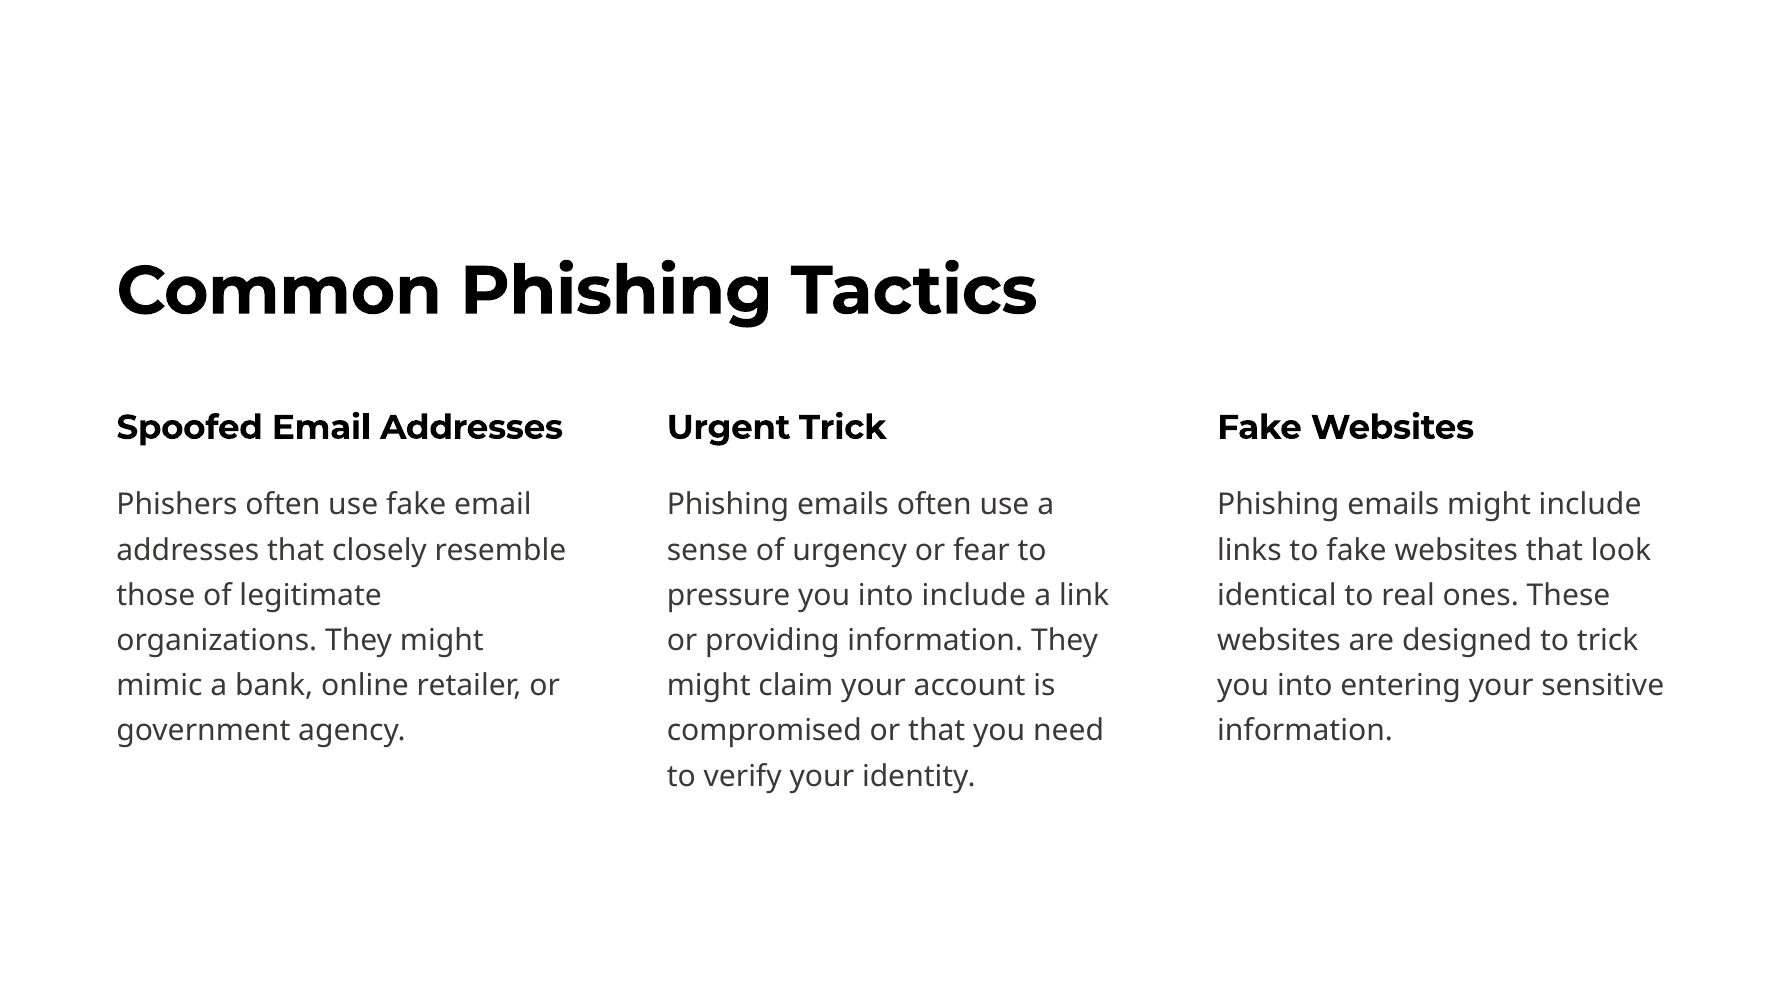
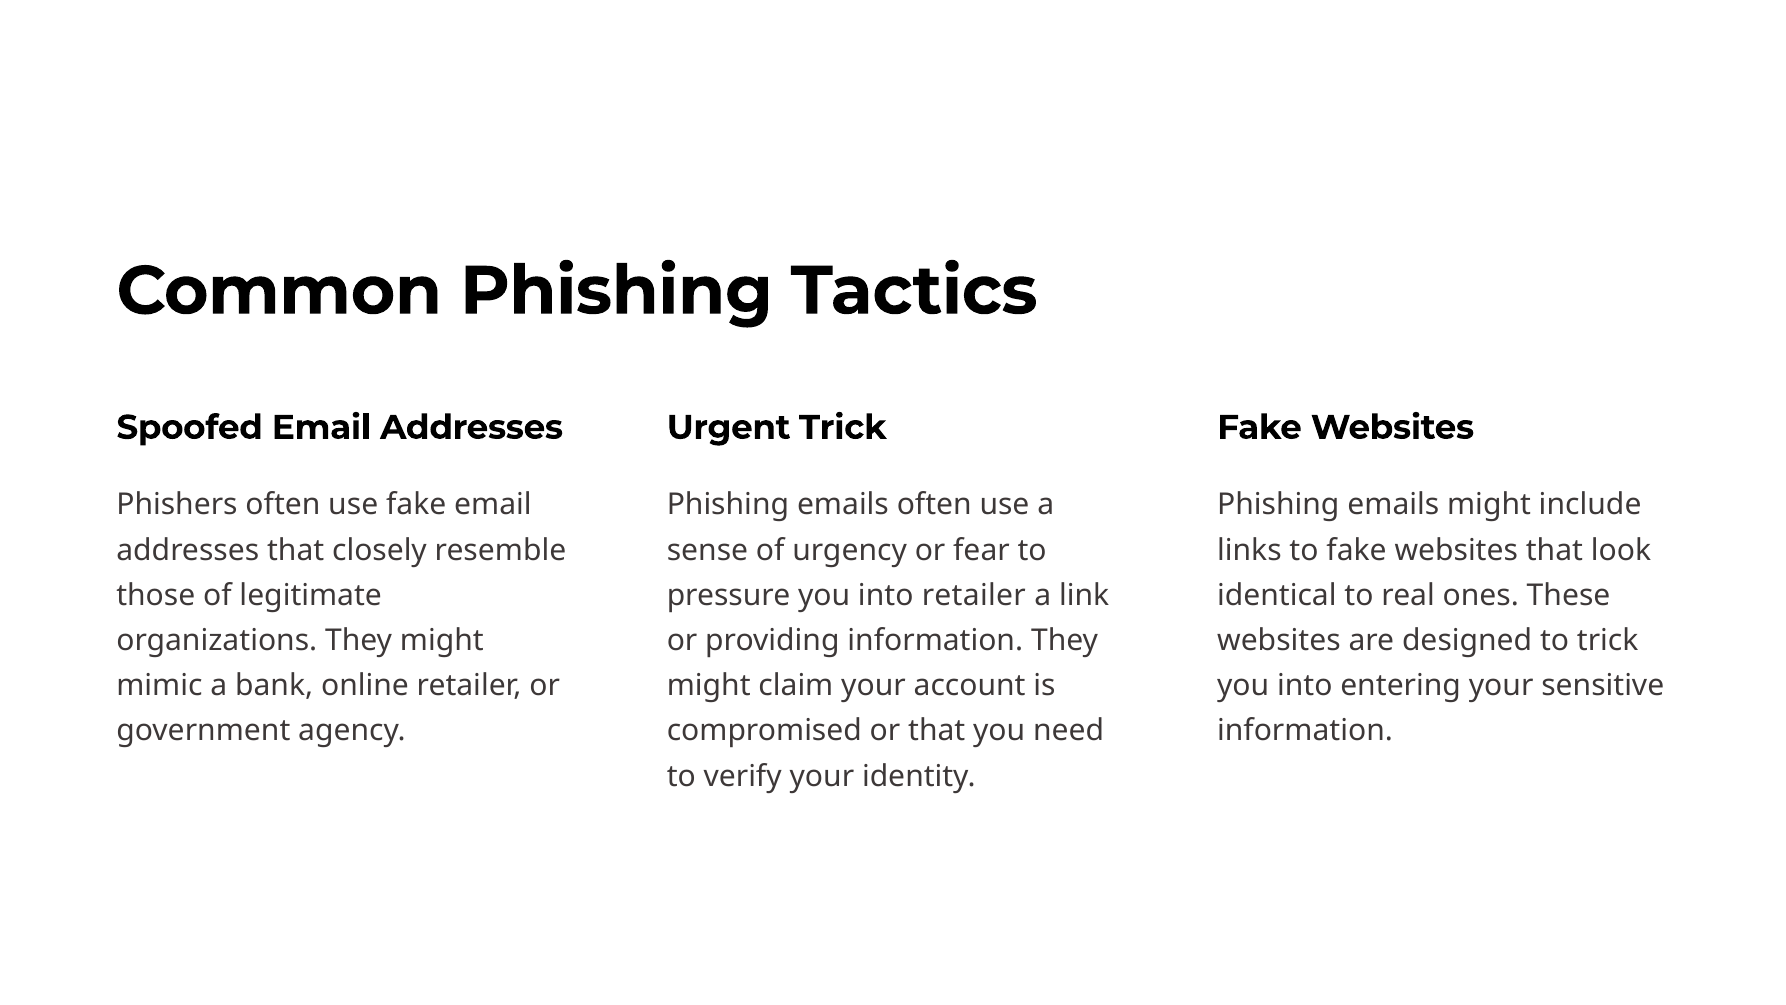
into include: include -> retailer
